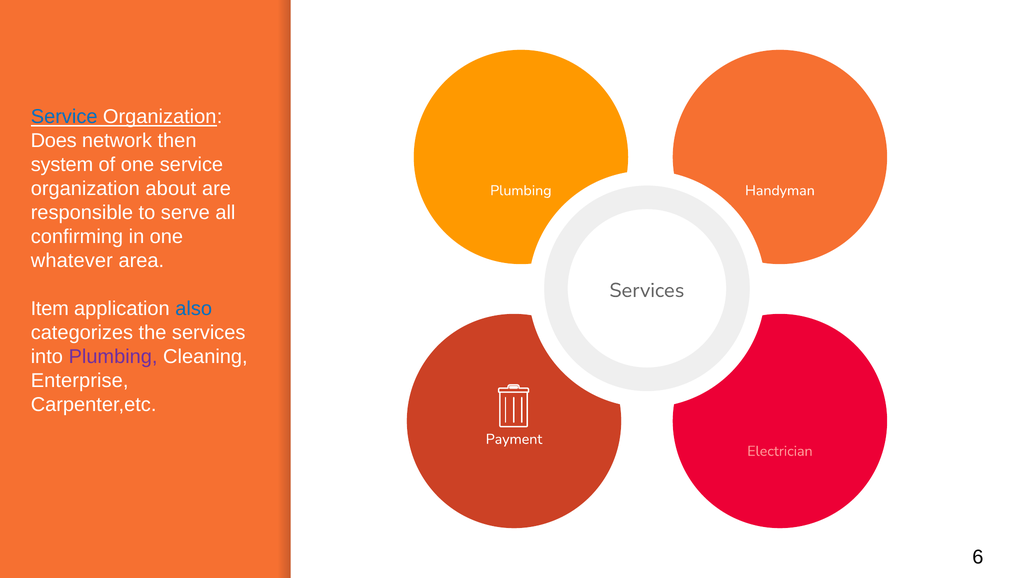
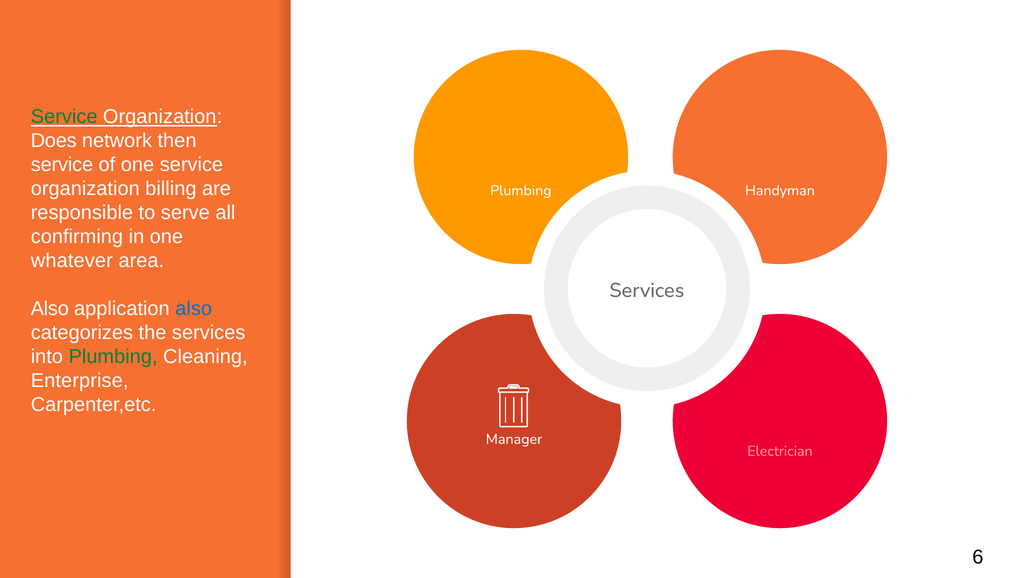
Service at (64, 117) colour: blue -> green
system at (62, 165): system -> service
about: about -> billing
Item at (50, 309): Item -> Also
Plumbing at (113, 357) colour: purple -> green
Payment: Payment -> Manager
